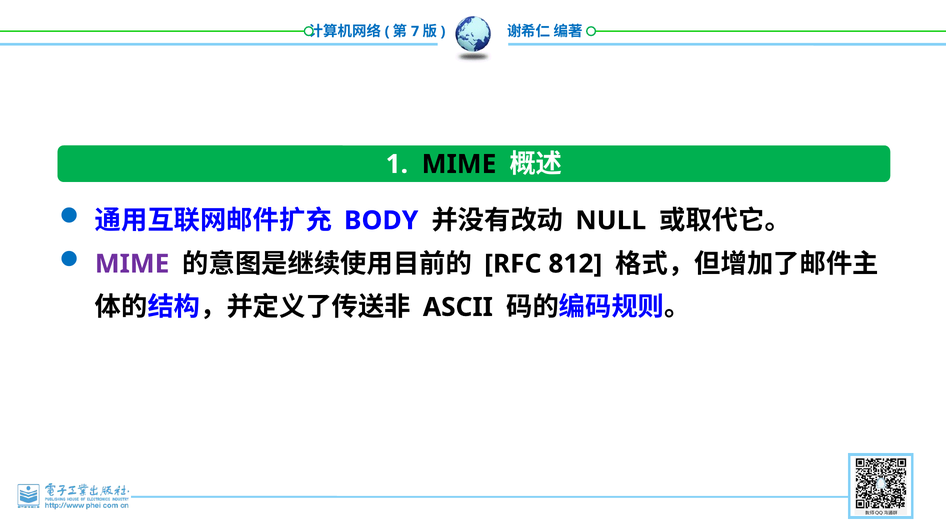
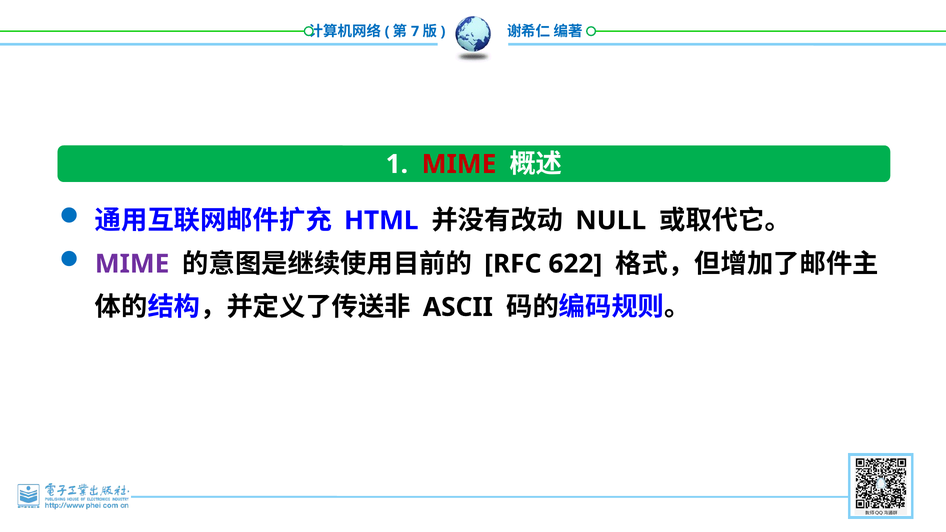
MIME at (459, 164) colour: black -> red
BODY: BODY -> HTML
812: 812 -> 622
